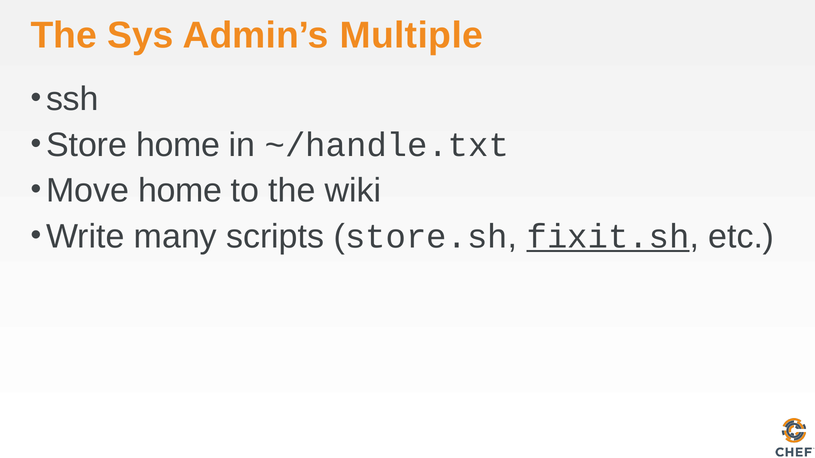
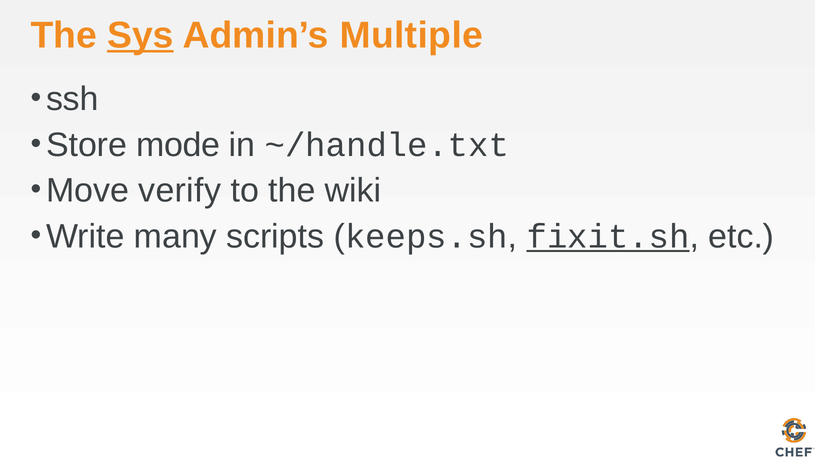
Sys underline: none -> present
Store home: home -> mode
Move home: home -> verify
store.sh: store.sh -> keeps.sh
